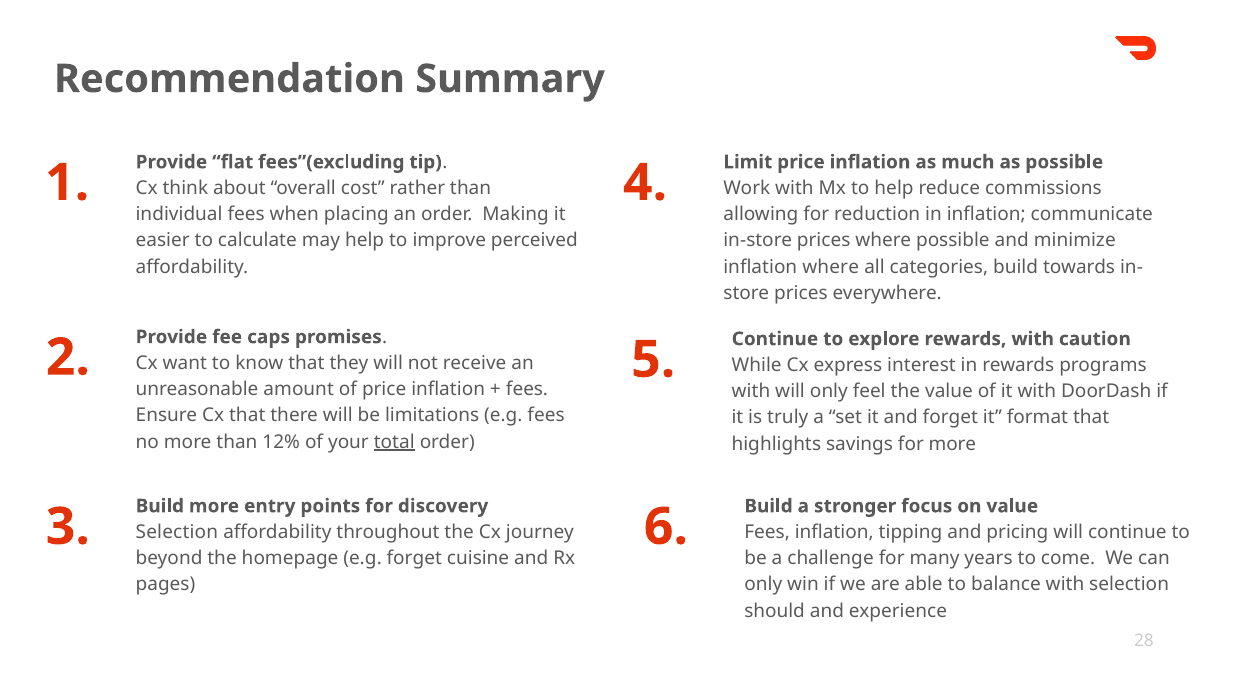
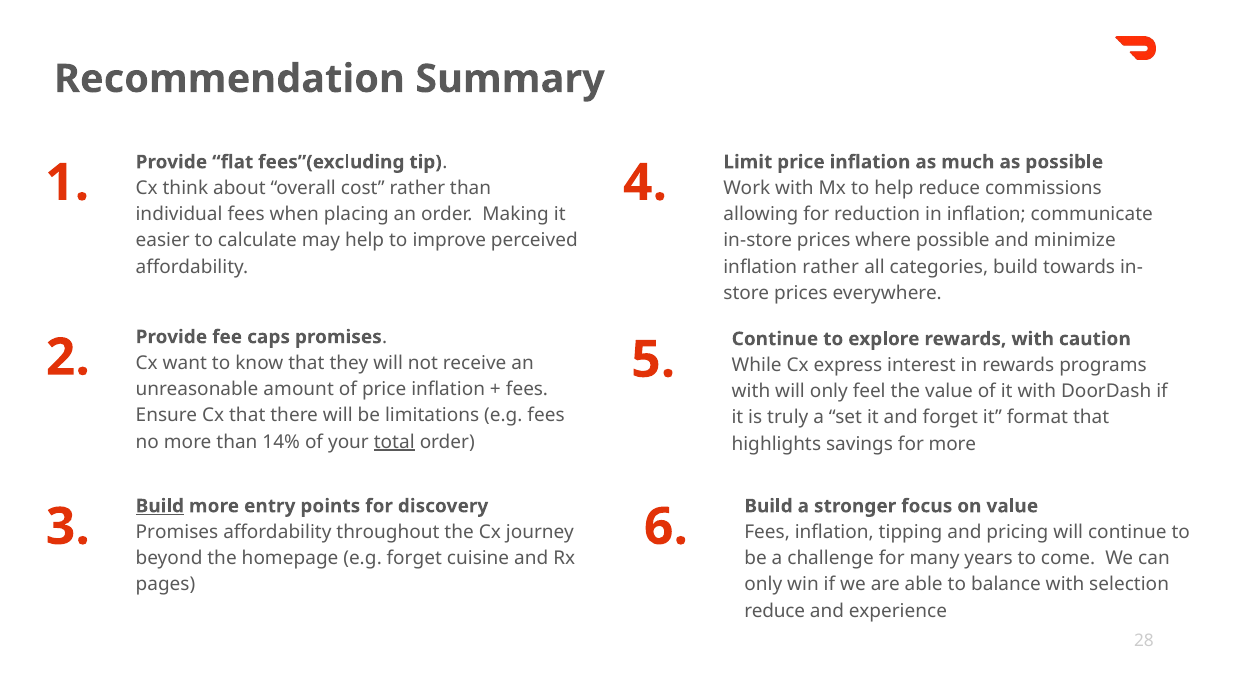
inflation where: where -> rather
12%: 12% -> 14%
Build at (160, 506) underline: none -> present
Selection at (177, 532): Selection -> Promises
should at (775, 611): should -> reduce
